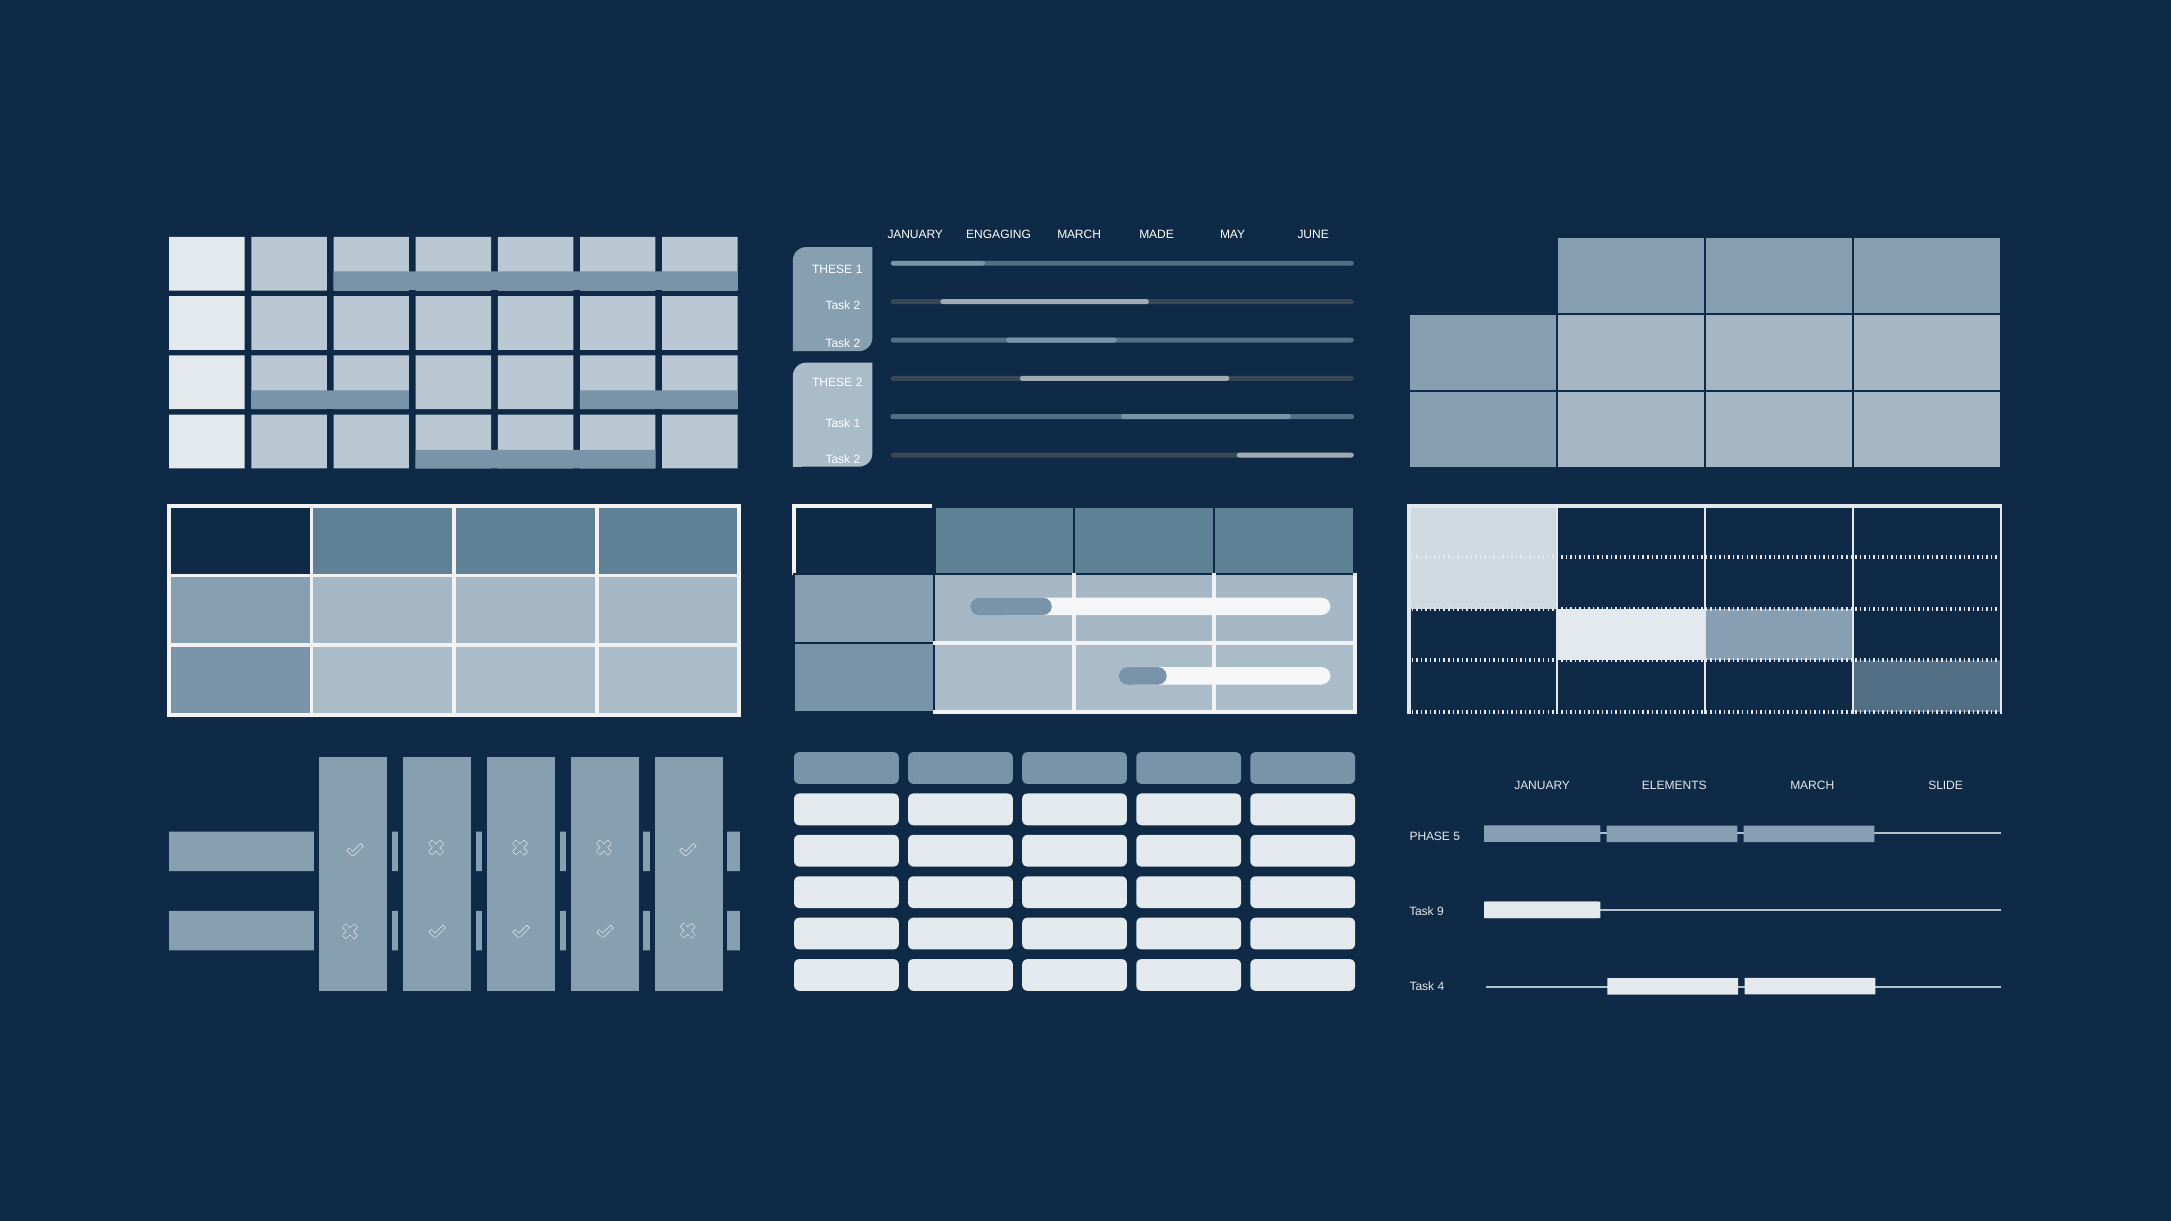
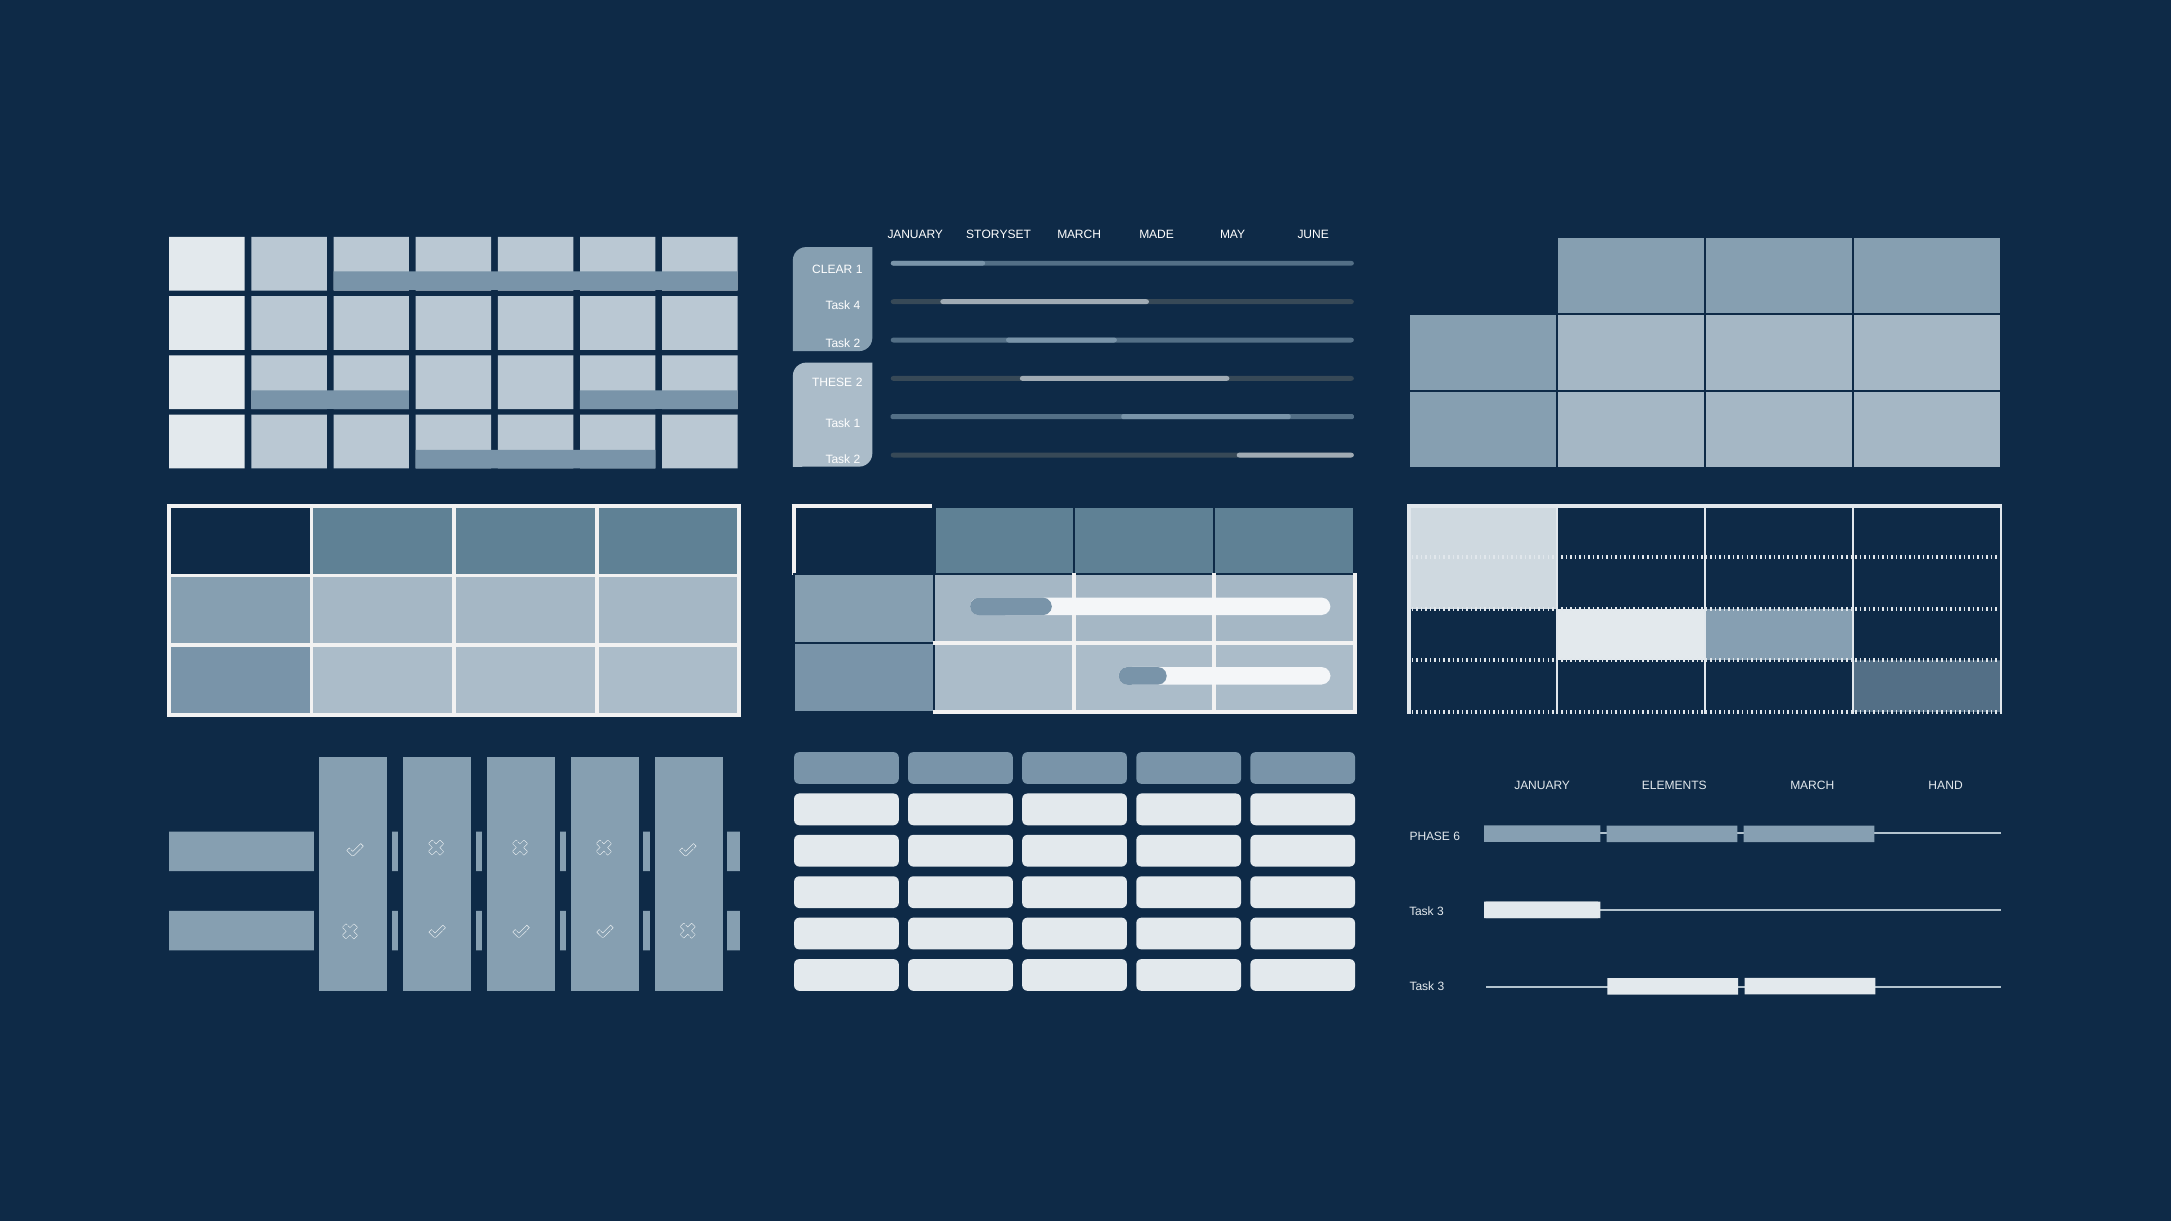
ENGAGING: ENGAGING -> STORYSET
THESE at (832, 269): THESE -> CLEAR
2 at (857, 306): 2 -> 4
SLIDE: SLIDE -> HAND
5: 5 -> 6
9 at (1440, 912): 9 -> 3
4 at (1441, 987): 4 -> 3
